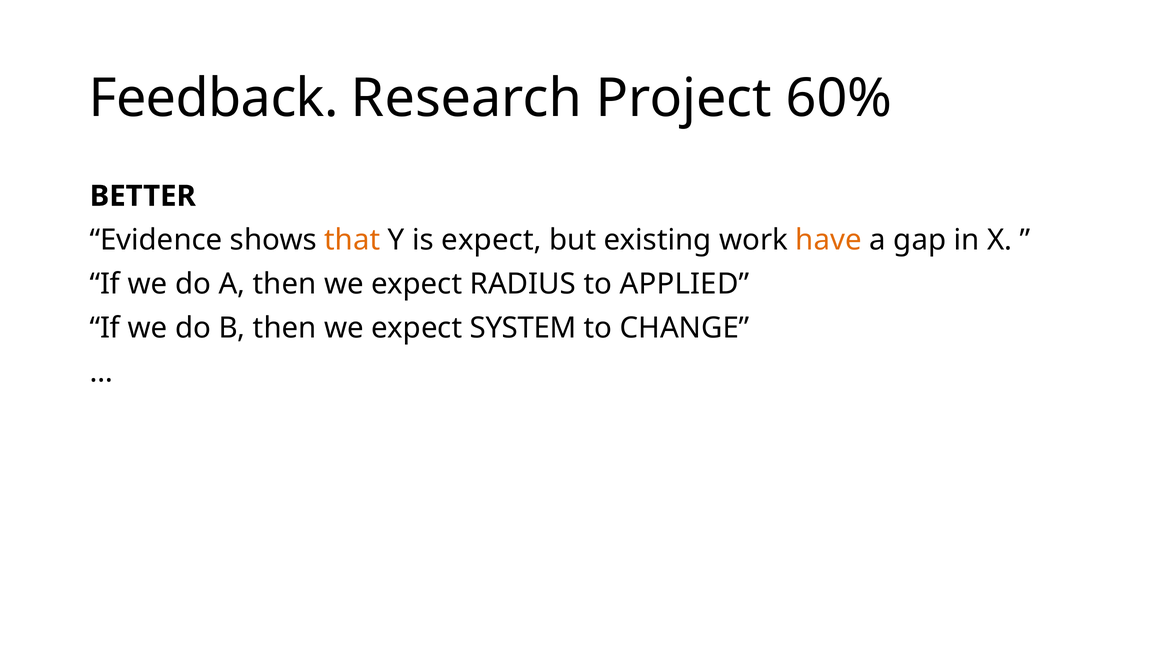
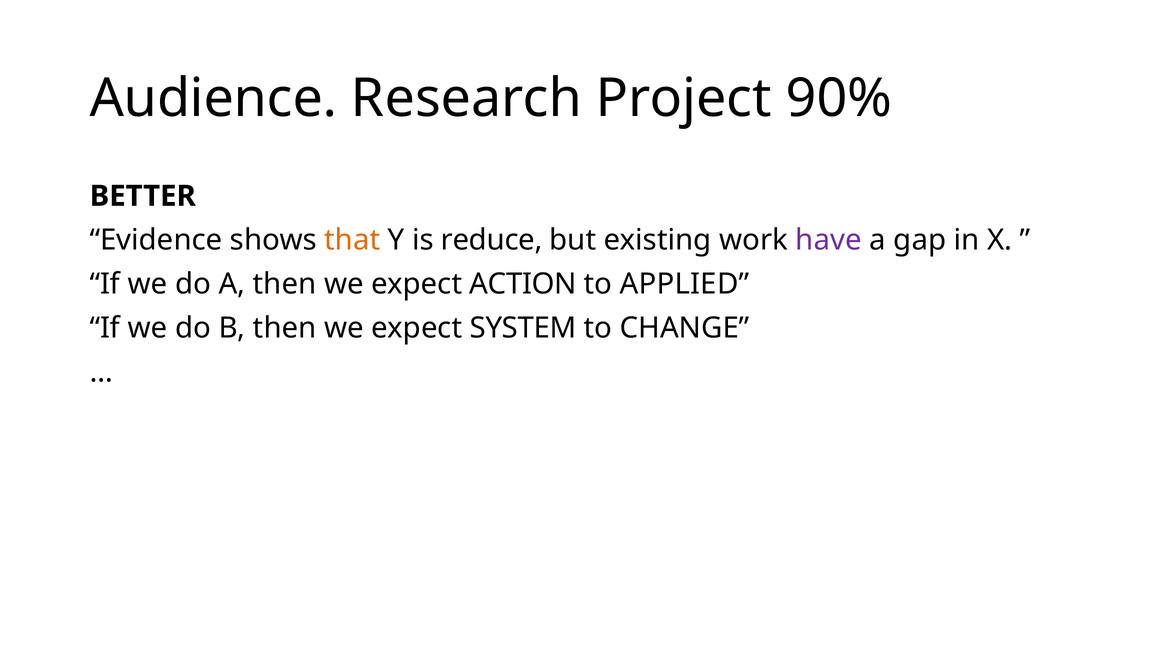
Feedback: Feedback -> Audience
60%: 60% -> 90%
is expect: expect -> reduce
have colour: orange -> purple
RADIUS: RADIUS -> ACTION
